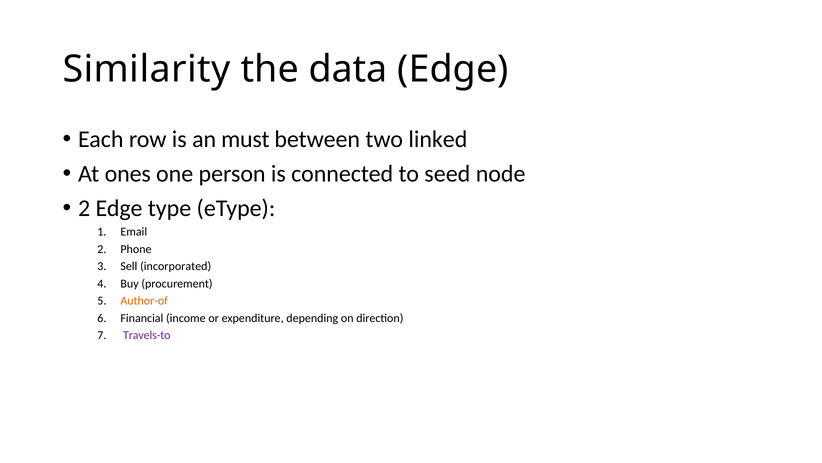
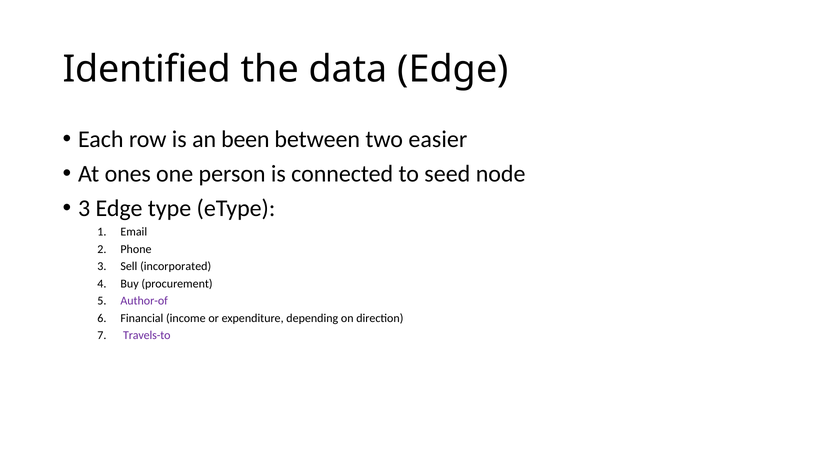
Similarity: Similarity -> Identified
must: must -> been
linked: linked -> easier
2 at (84, 208): 2 -> 3
Author-of colour: orange -> purple
